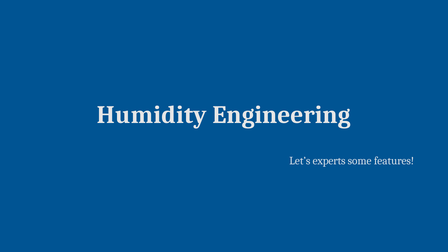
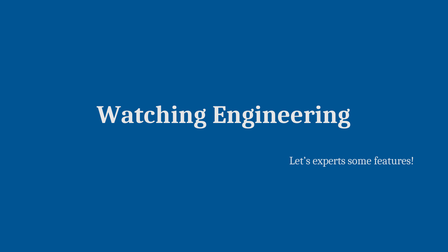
Humidity: Humidity -> Watching
